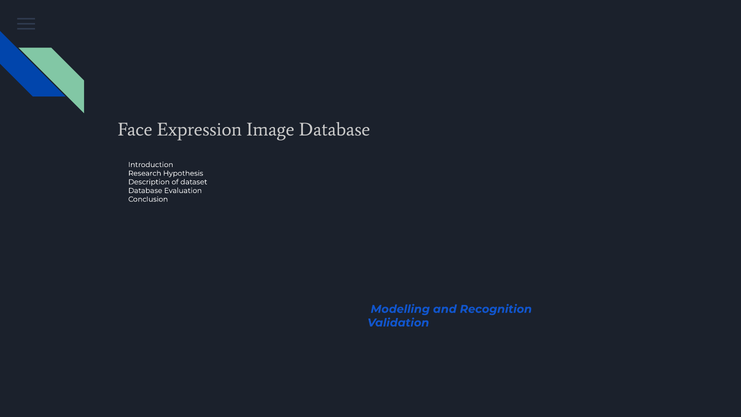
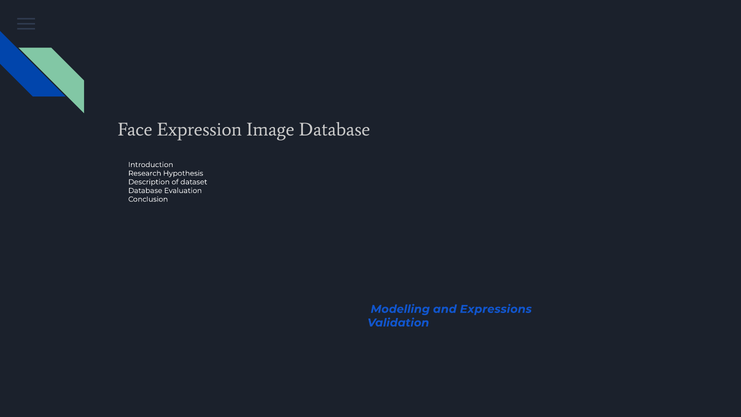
Recognition: Recognition -> Expressions
